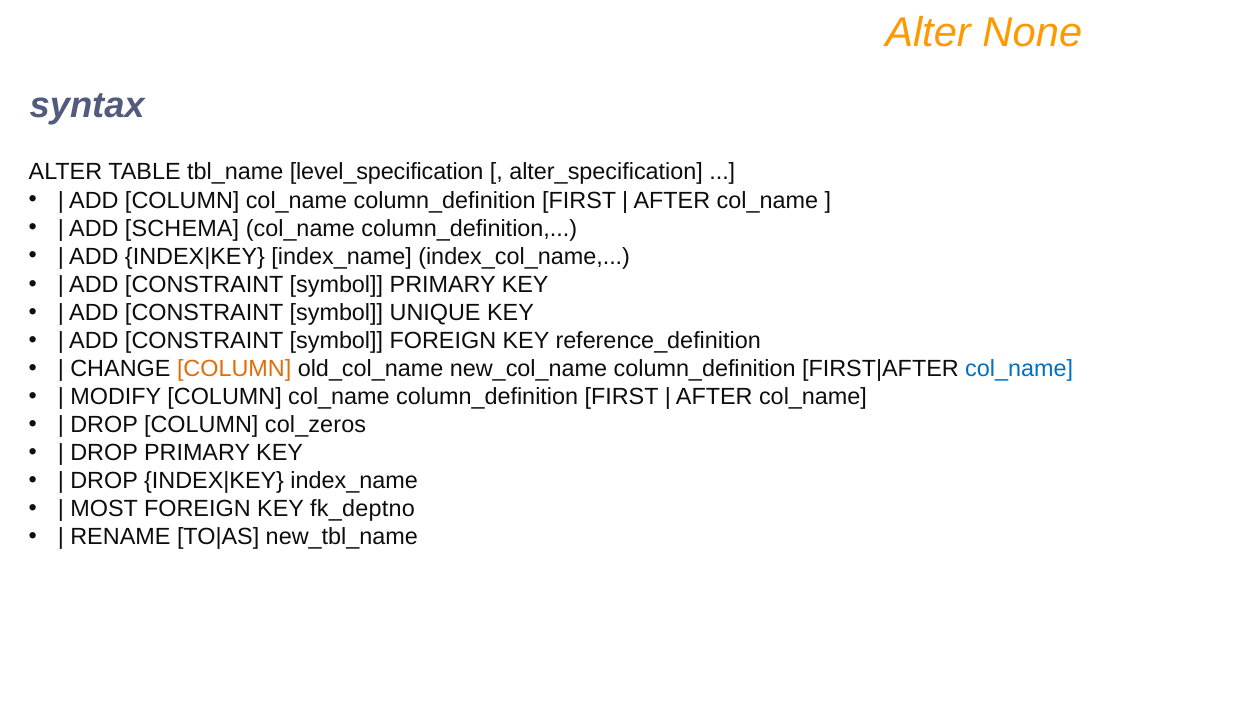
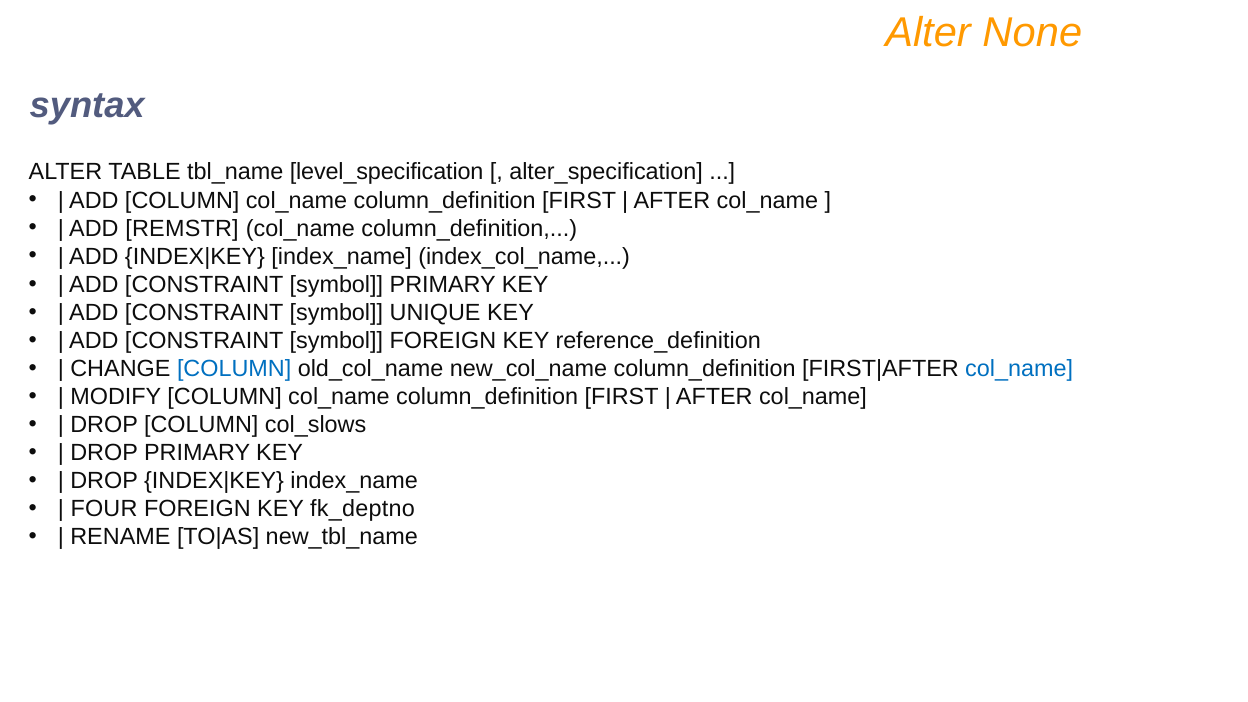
SCHEMA: SCHEMA -> REMSTR
COLUMN at (234, 369) colour: orange -> blue
col_zeros: col_zeros -> col_slows
MOST: MOST -> FOUR
